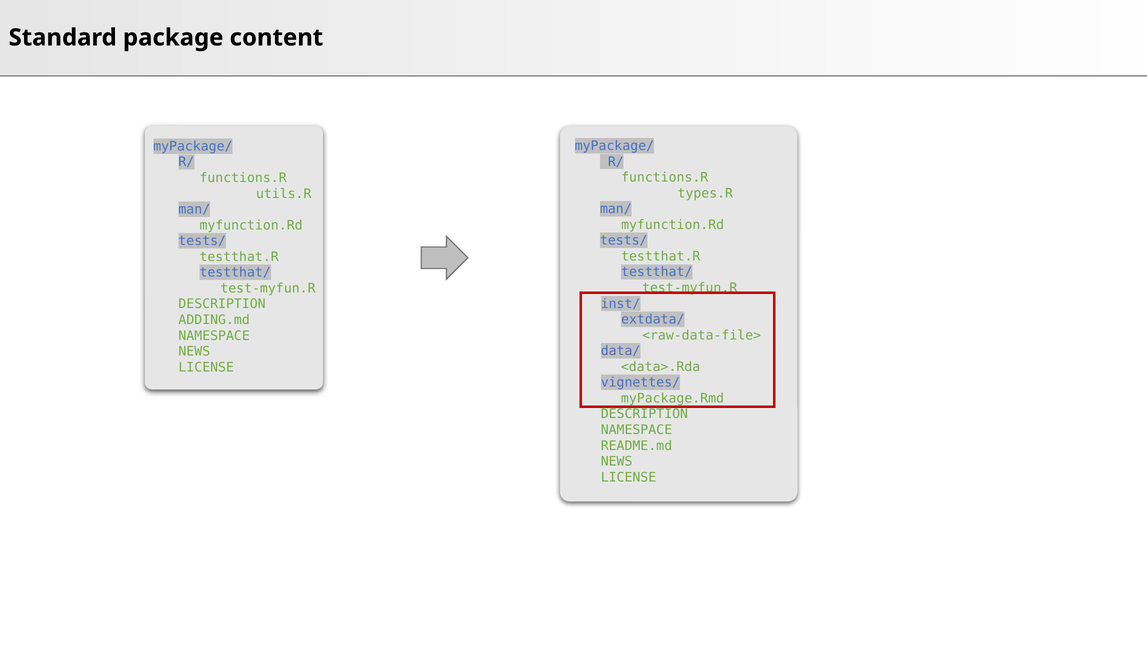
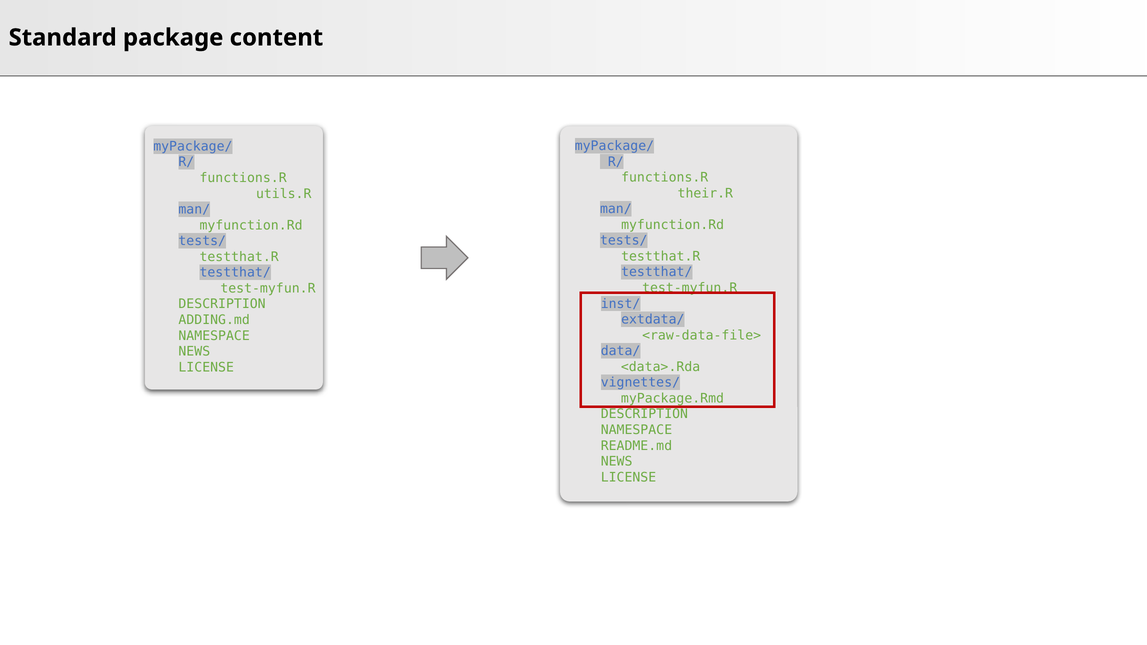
types.R: types.R -> their.R
